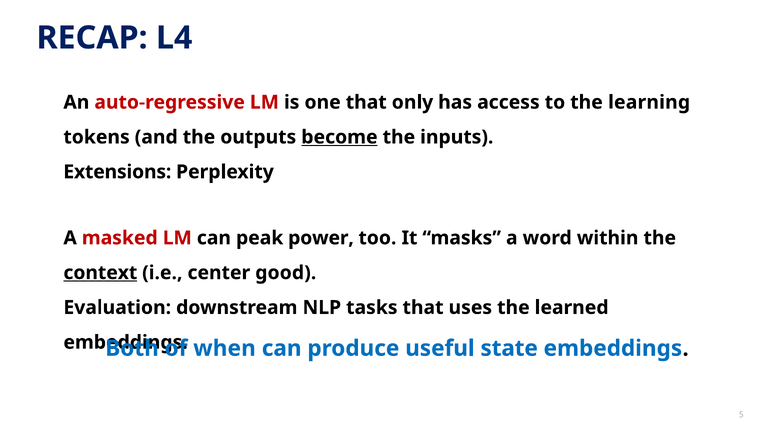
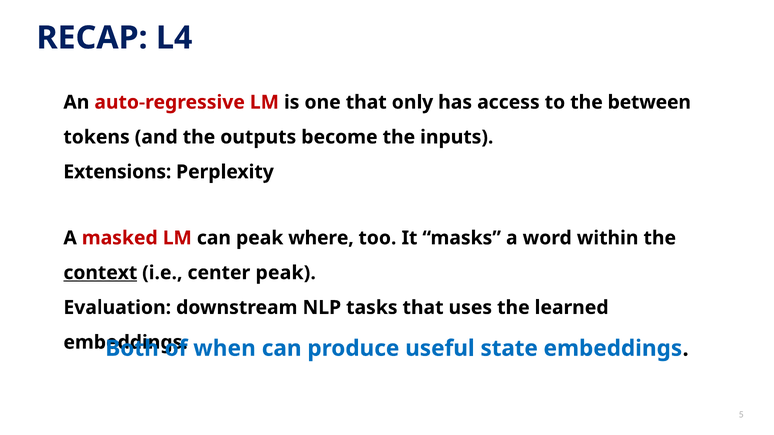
learning: learning -> between
become underline: present -> none
power: power -> where
center good: good -> peak
